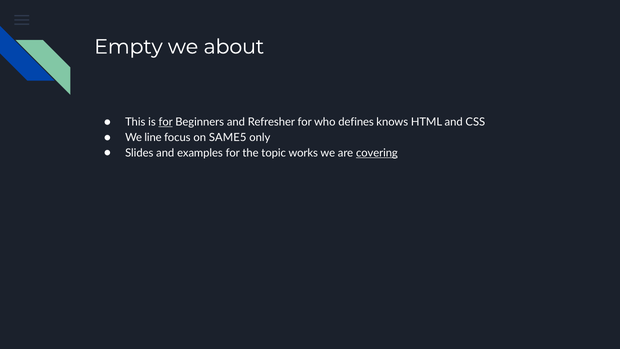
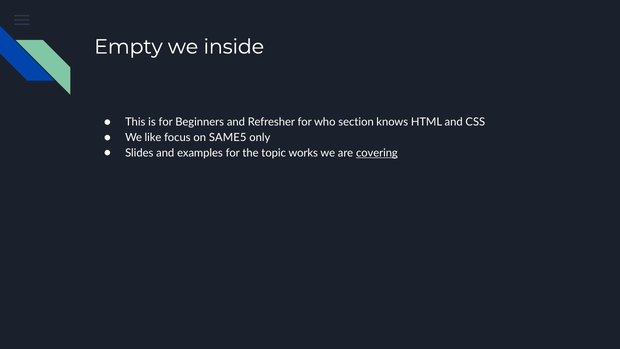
about: about -> inside
for at (166, 122) underline: present -> none
defines: defines -> section
line: line -> like
